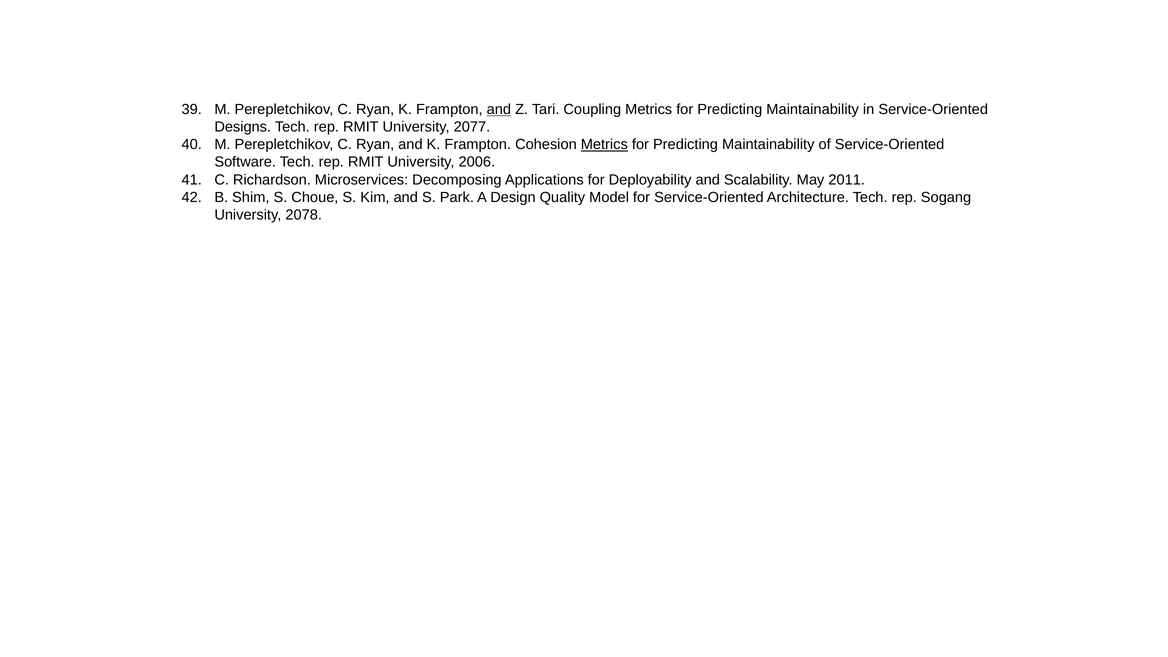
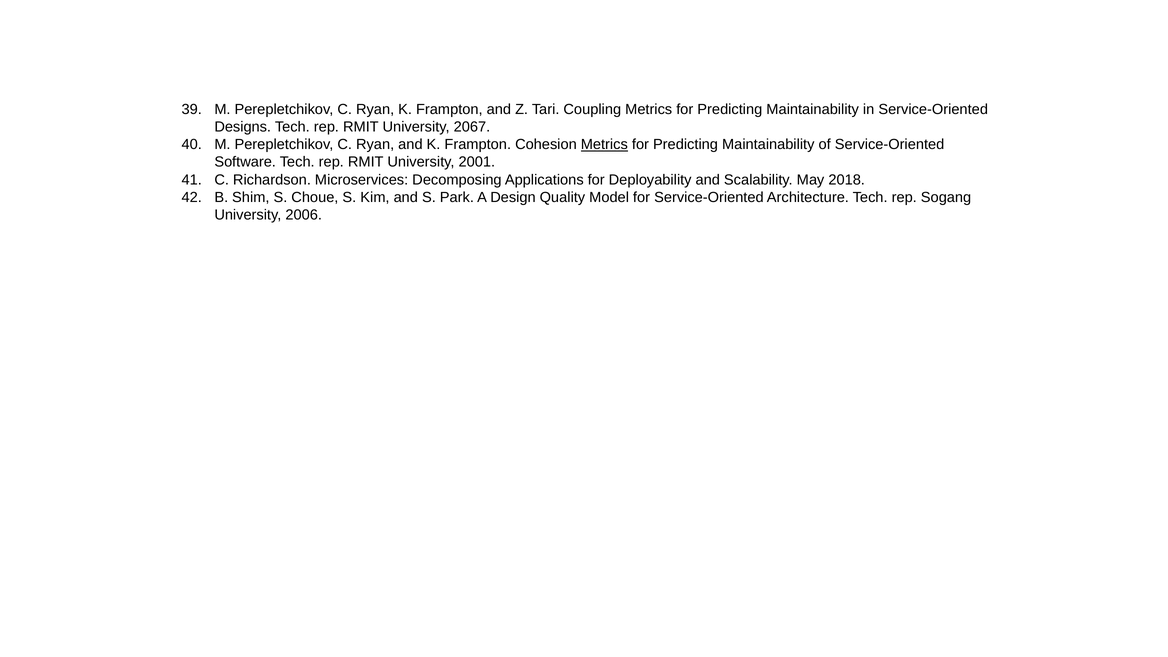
and at (499, 109) underline: present -> none
2077: 2077 -> 2067
2006: 2006 -> 2001
2011: 2011 -> 2018
2078: 2078 -> 2006
